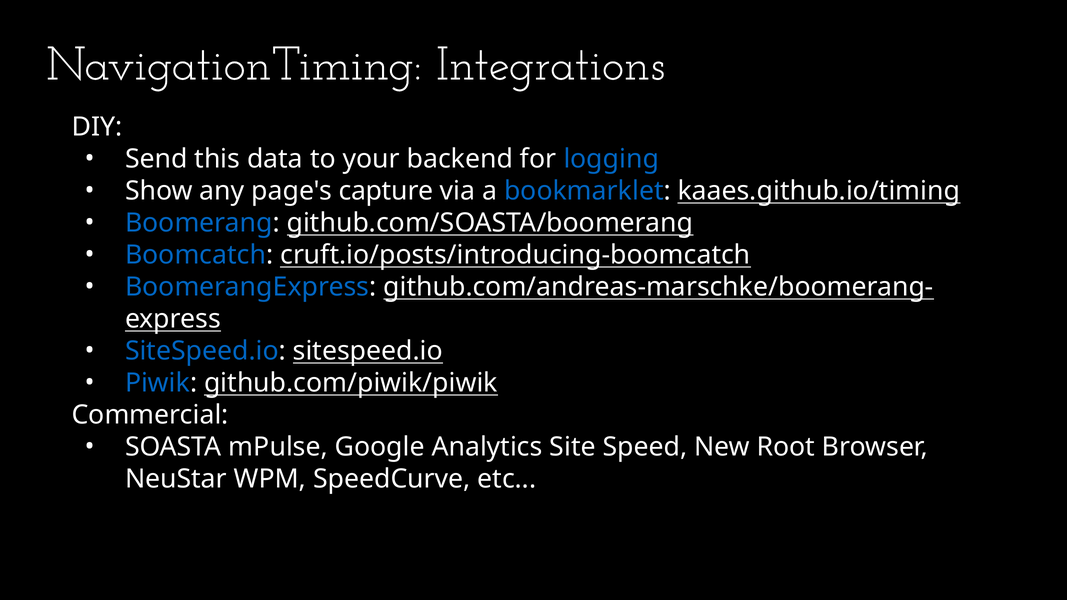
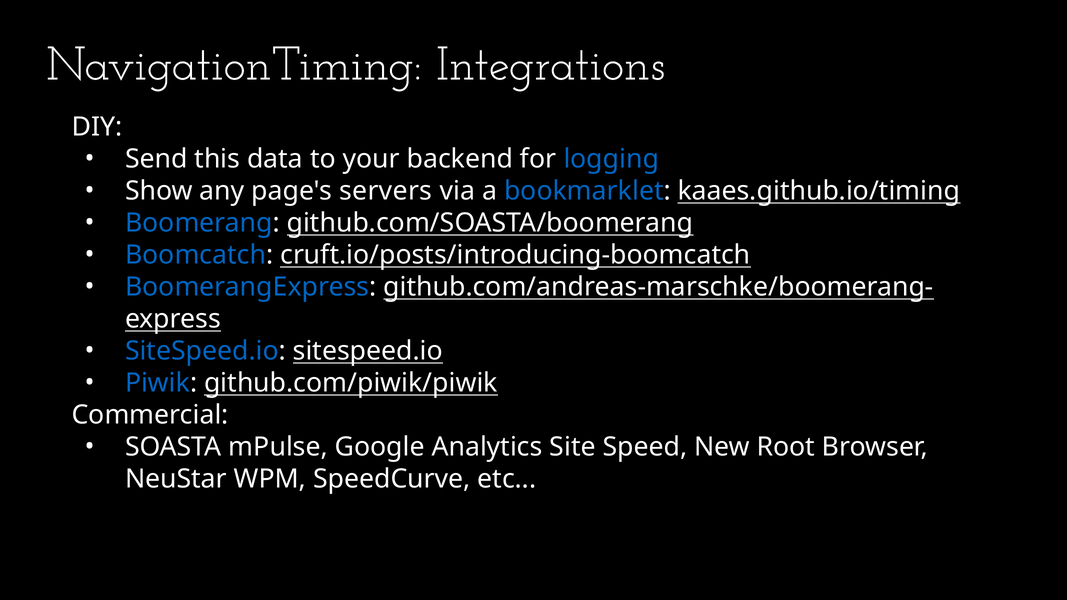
capture: capture -> servers
